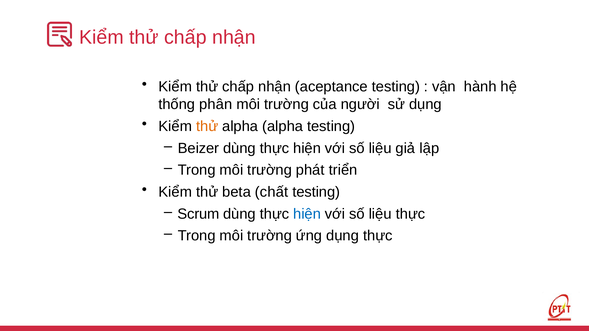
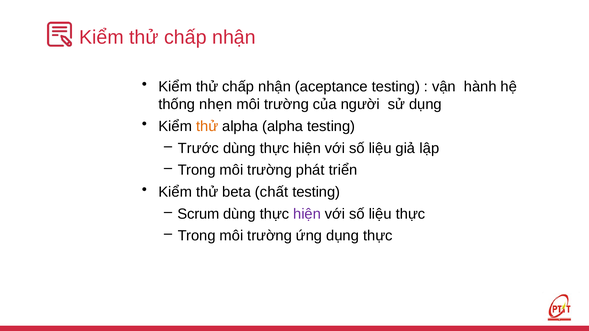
phân: phân -> nhẹn
Beizer: Beizer -> Trước
hiện at (307, 214) colour: blue -> purple
